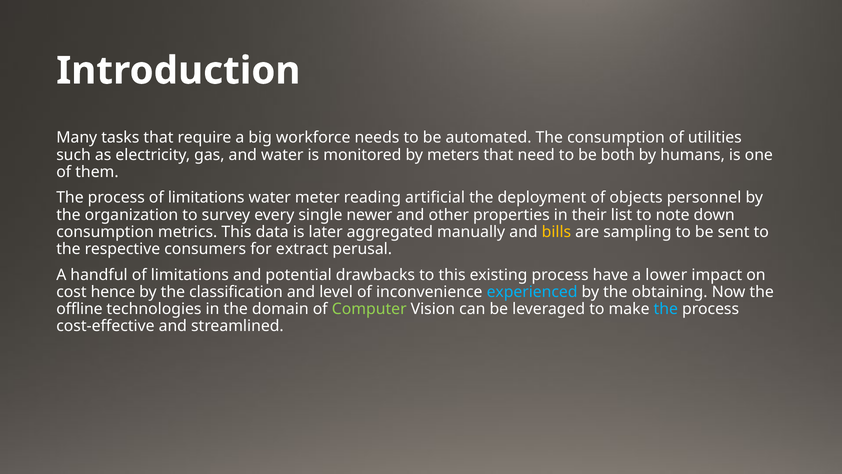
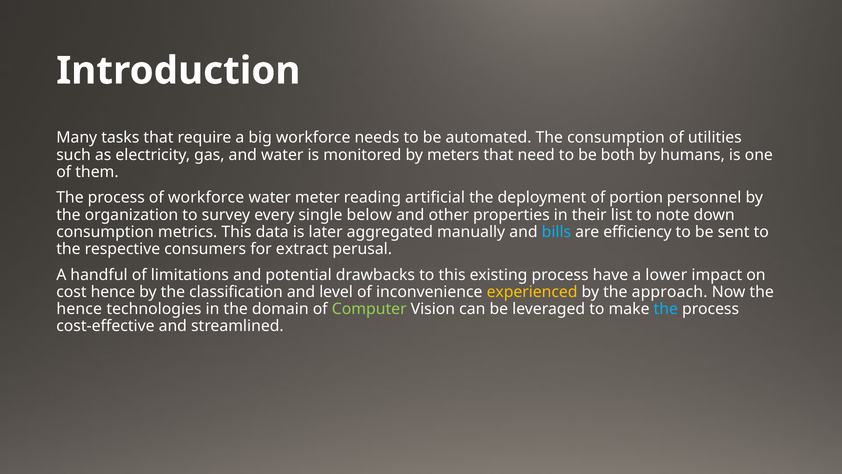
process of limitations: limitations -> workforce
objects: objects -> portion
newer: newer -> below
bills colour: yellow -> light blue
sampling: sampling -> efficiency
experienced colour: light blue -> yellow
obtaining: obtaining -> approach
offline at (79, 309): offline -> hence
